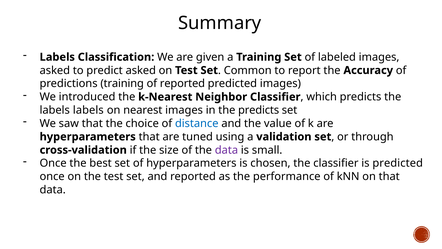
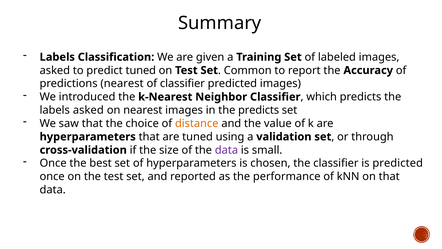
predict asked: asked -> tuned
predictions training: training -> nearest
of reported: reported -> classifier
labels labels: labels -> asked
distance colour: blue -> orange
